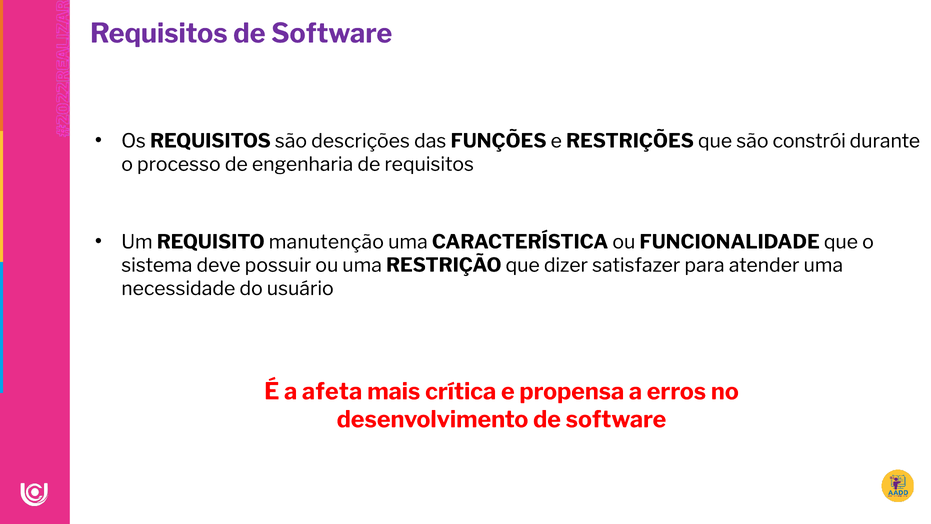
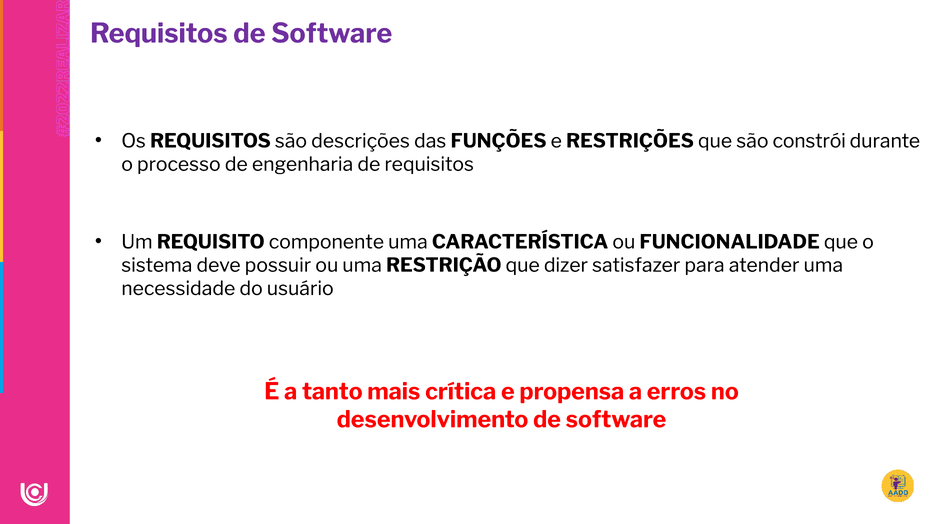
manutenção: manutenção -> componente
afeta: afeta -> tanto
